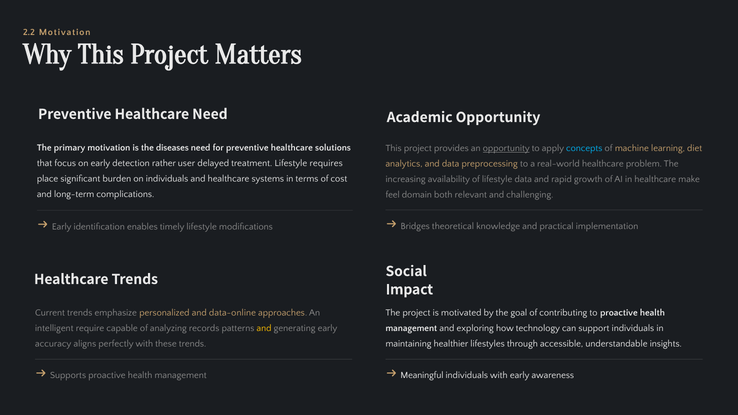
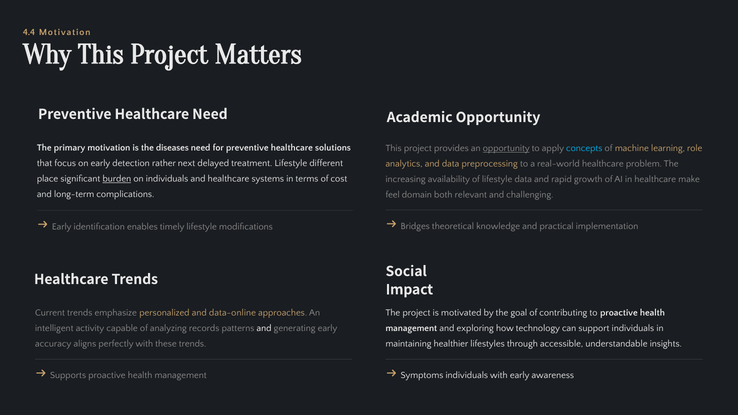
2.2: 2.2 -> 4.4
diet: diet -> role
user: user -> next
requires: requires -> different
burden underline: none -> present
require: require -> activity
and at (264, 328) colour: yellow -> white
Meaningful: Meaningful -> Symptoms
